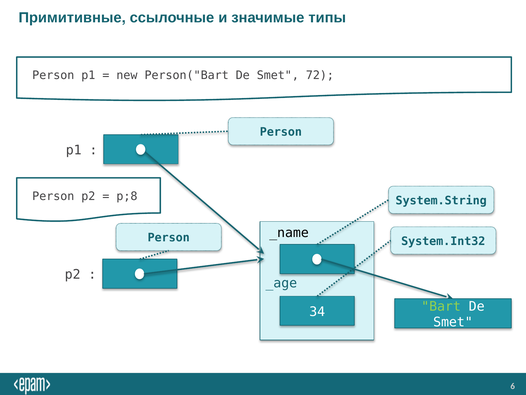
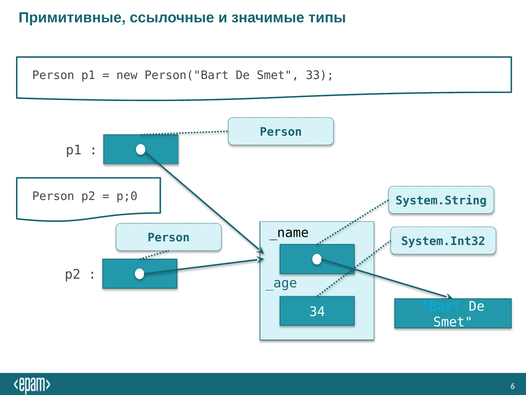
72: 72 -> 33
p;8: p;8 -> p;0
Bart colour: light green -> light blue
